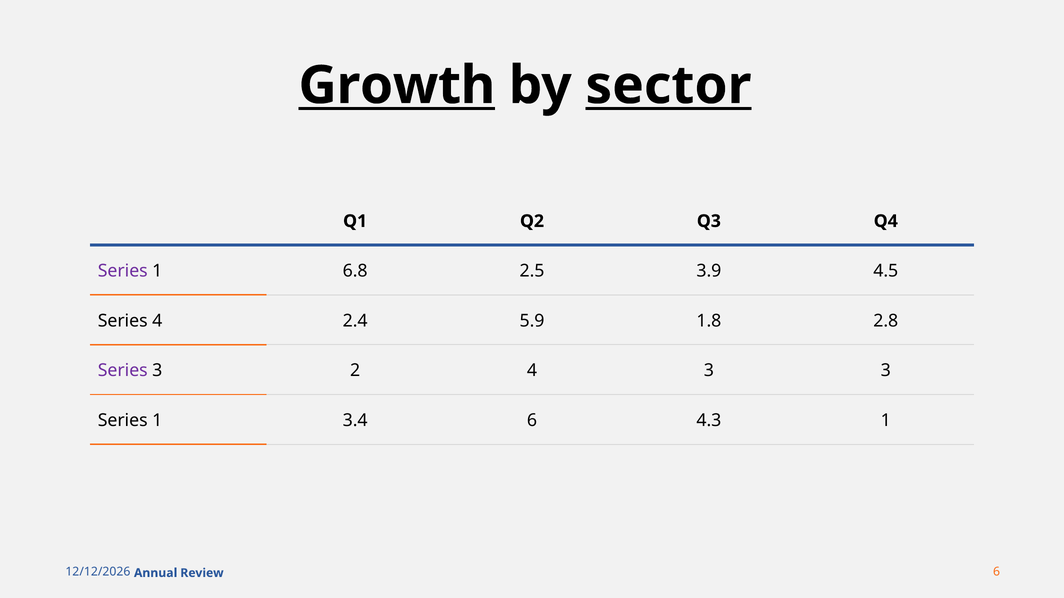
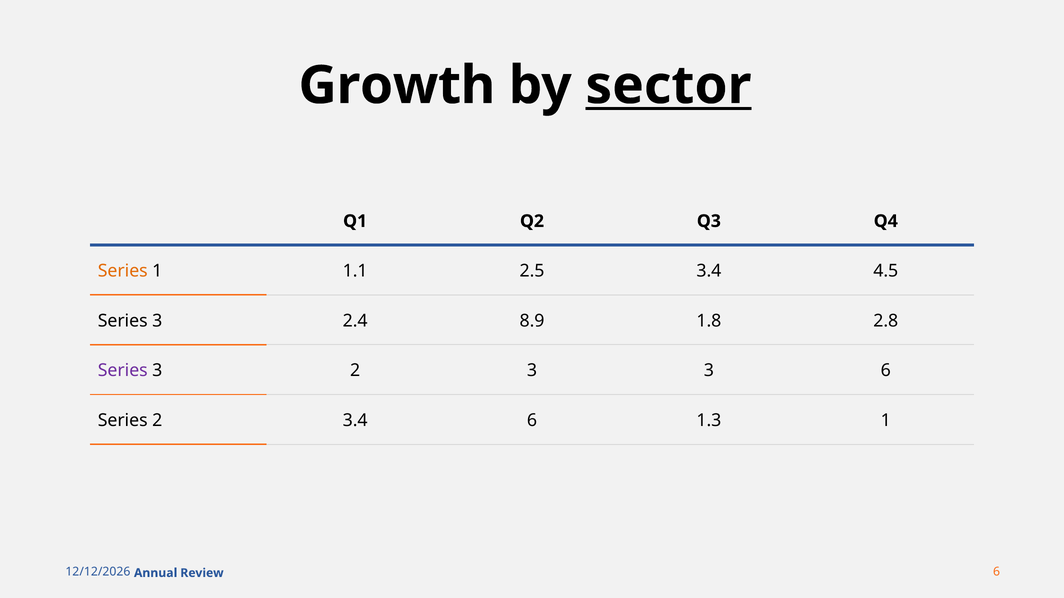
Growth underline: present -> none
Series at (123, 271) colour: purple -> orange
6.8: 6.8 -> 1.1
2.5 3.9: 3.9 -> 3.4
4 at (157, 321): 4 -> 3
5.9: 5.9 -> 8.9
2 4: 4 -> 3
3 3: 3 -> 6
1 at (157, 421): 1 -> 2
4.3: 4.3 -> 1.3
